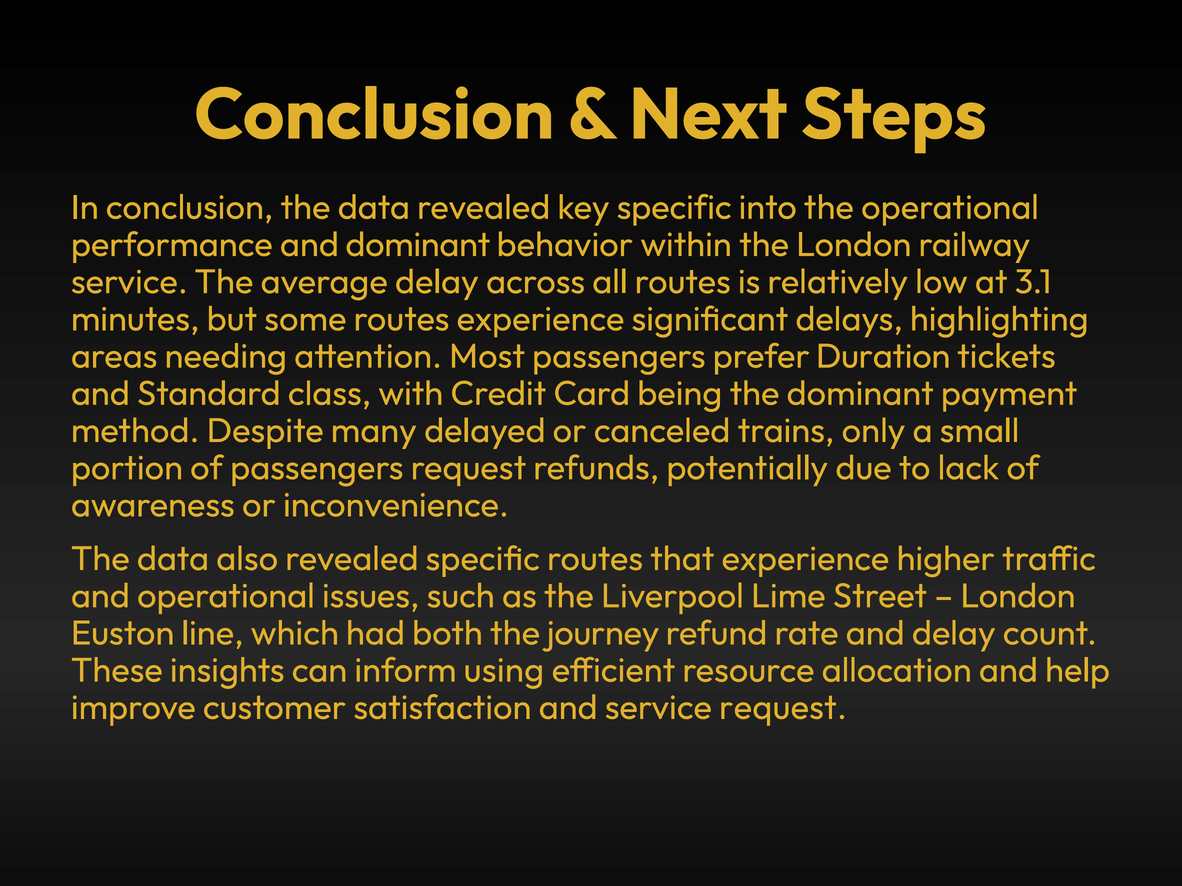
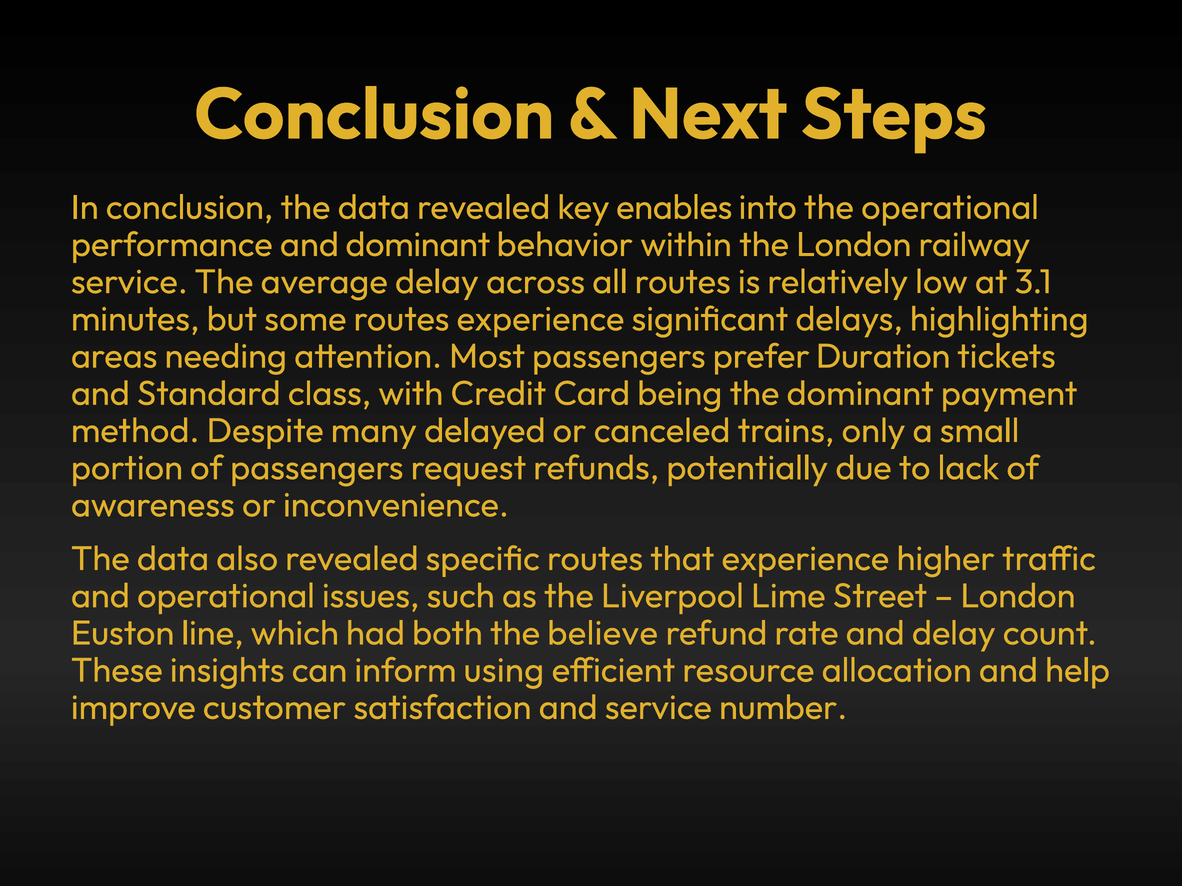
key specific: specific -> enables
journey: journey -> believe
service request: request -> number
